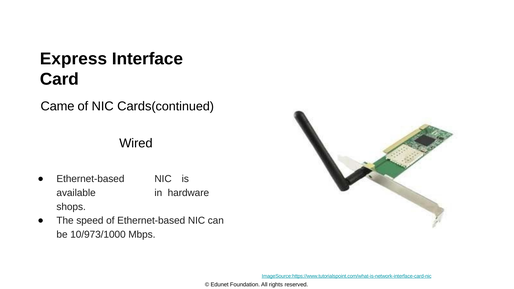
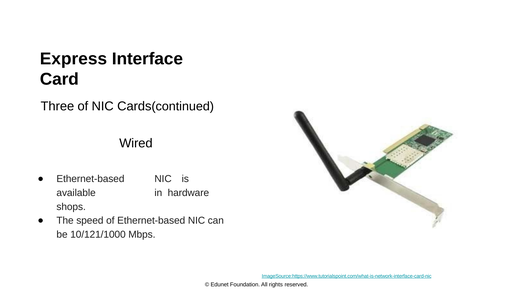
Came: Came -> Three
10/973/1000: 10/973/1000 -> 10/121/1000
